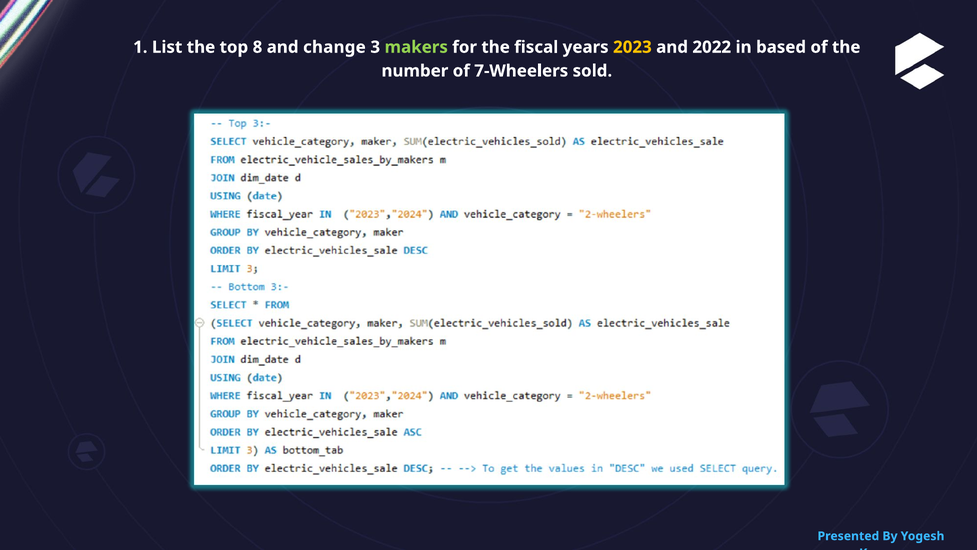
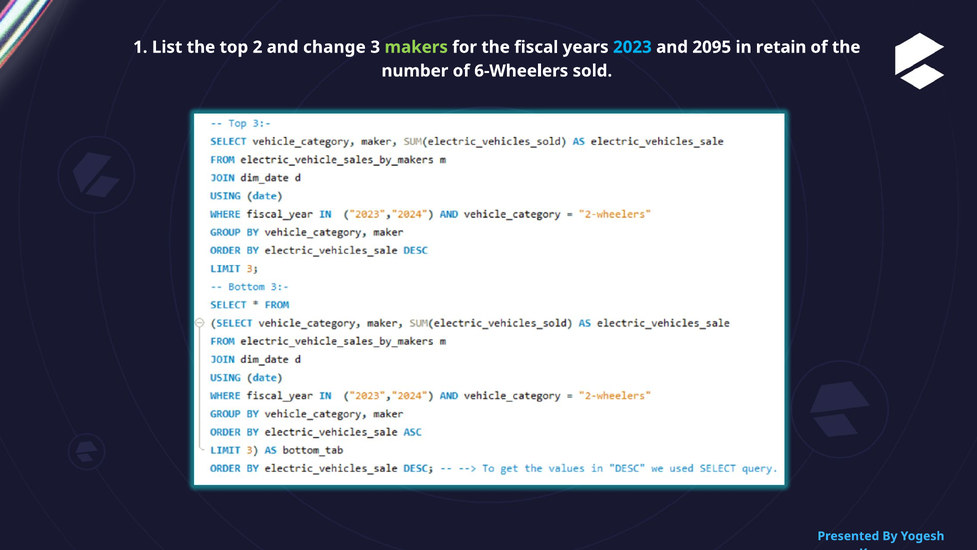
8: 8 -> 2
2023 colour: yellow -> light blue
2022: 2022 -> 2095
based: based -> retain
7-Wheelers: 7-Wheelers -> 6-Wheelers
